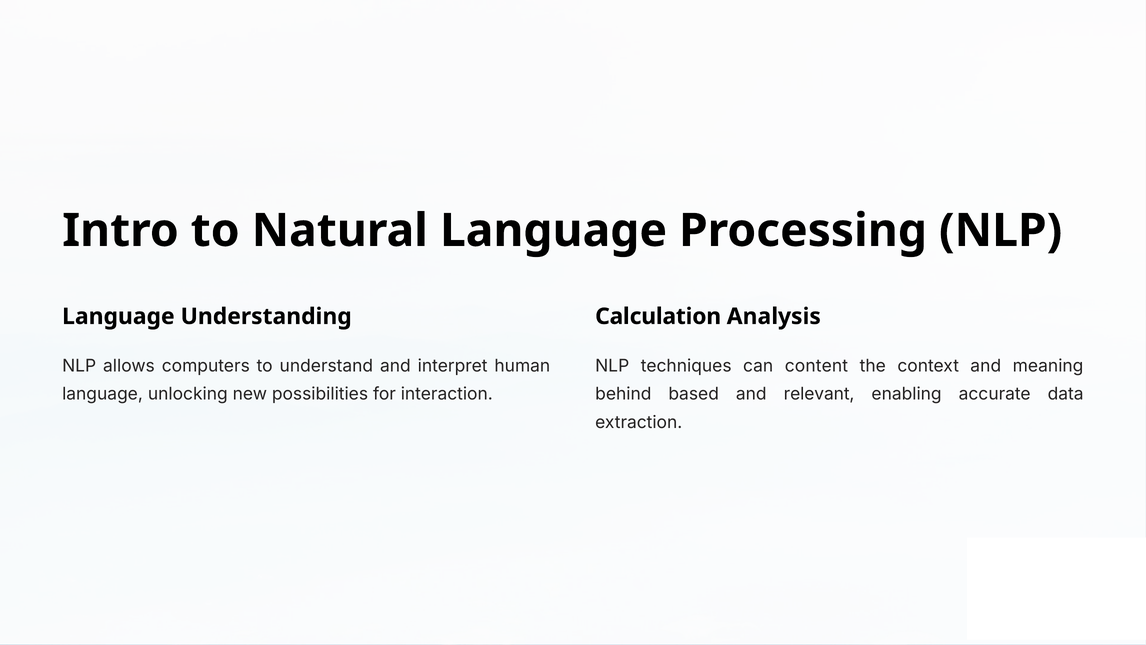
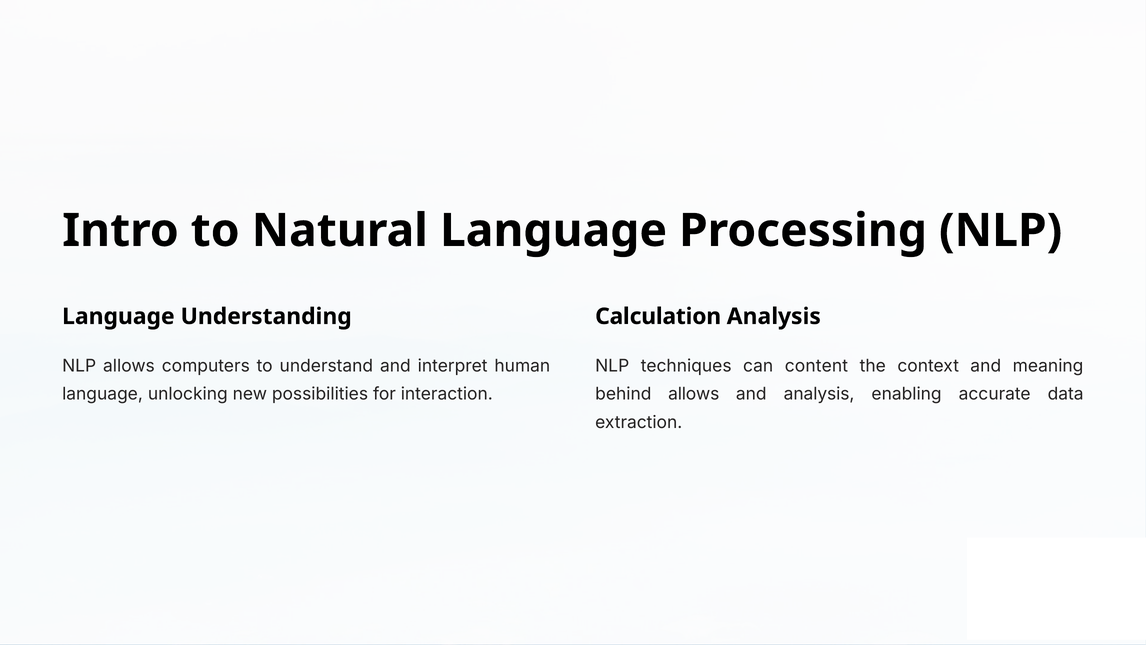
behind based: based -> allows
and relevant: relevant -> analysis
